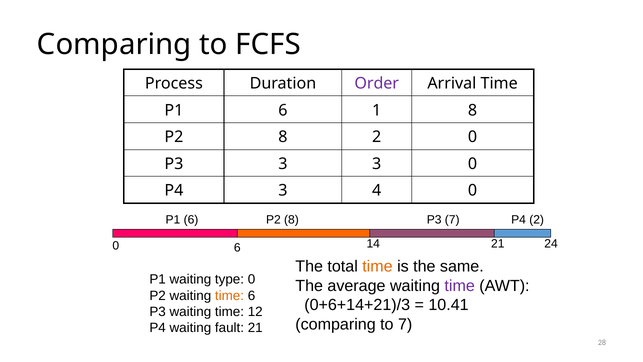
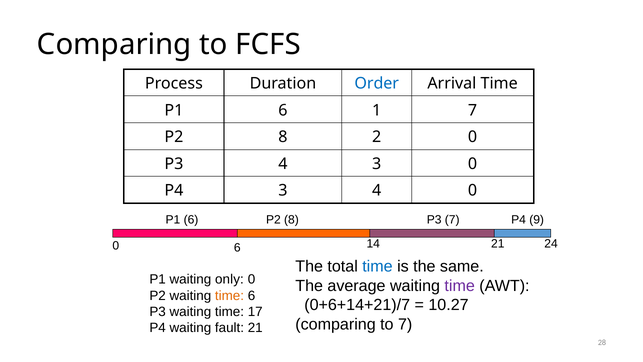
Order colour: purple -> blue
1 8: 8 -> 7
P3 3: 3 -> 4
P4 2: 2 -> 9
time at (377, 266) colour: orange -> blue
type: type -> only
0+6+14+21)/3: 0+6+14+21)/3 -> 0+6+14+21)/7
10.41: 10.41 -> 10.27
12: 12 -> 17
